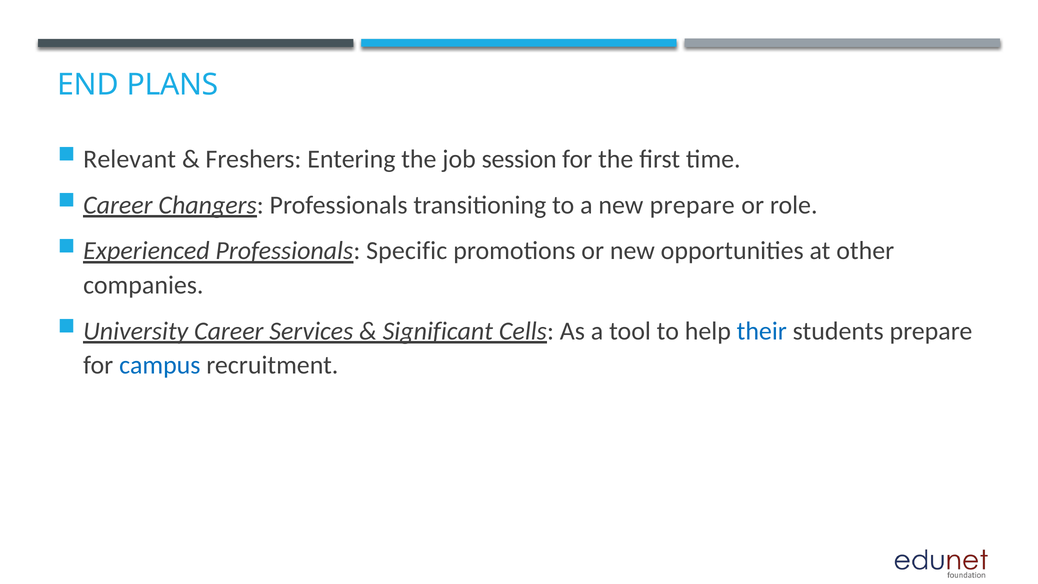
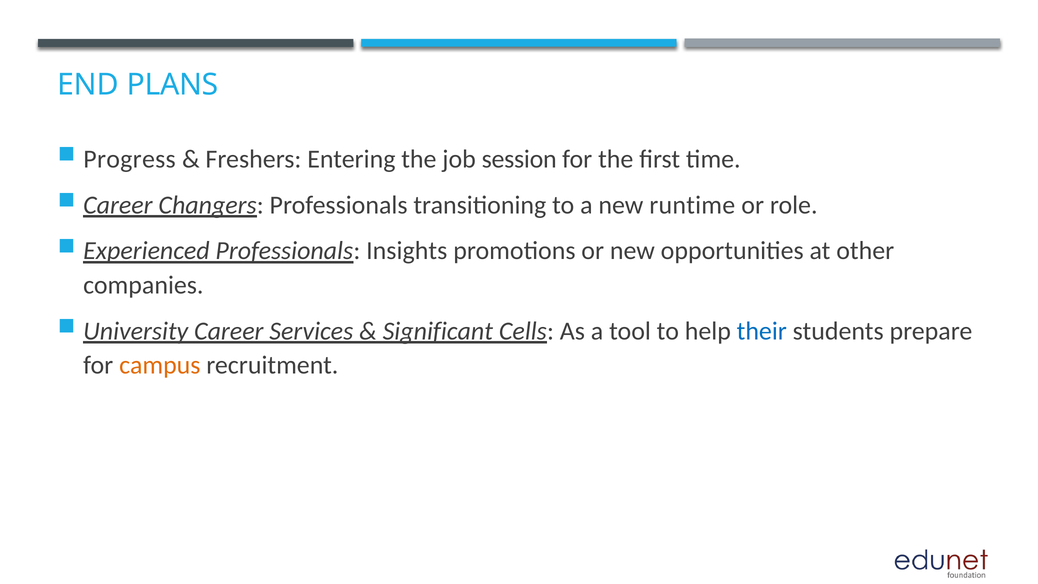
Relevant: Relevant -> Progress
new prepare: prepare -> runtime
Specific: Specific -> Insights
campus colour: blue -> orange
